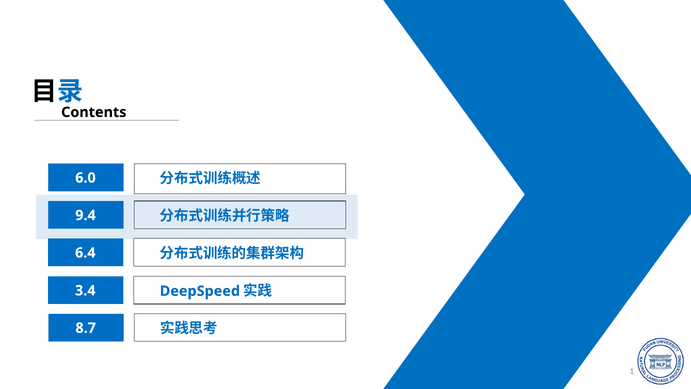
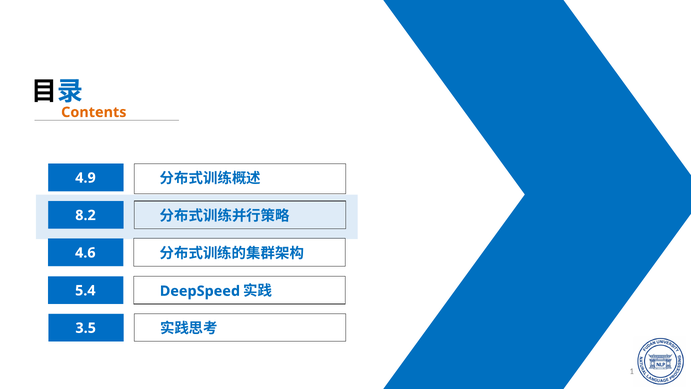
Contents colour: black -> orange
6.0: 6.0 -> 4.9
9.4: 9.4 -> 8.2
6.4: 6.4 -> 4.6
3.4: 3.4 -> 5.4
8.7: 8.7 -> 3.5
